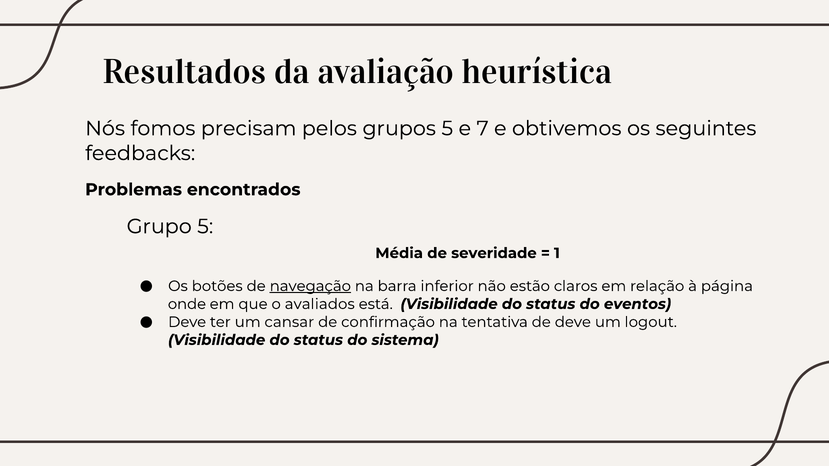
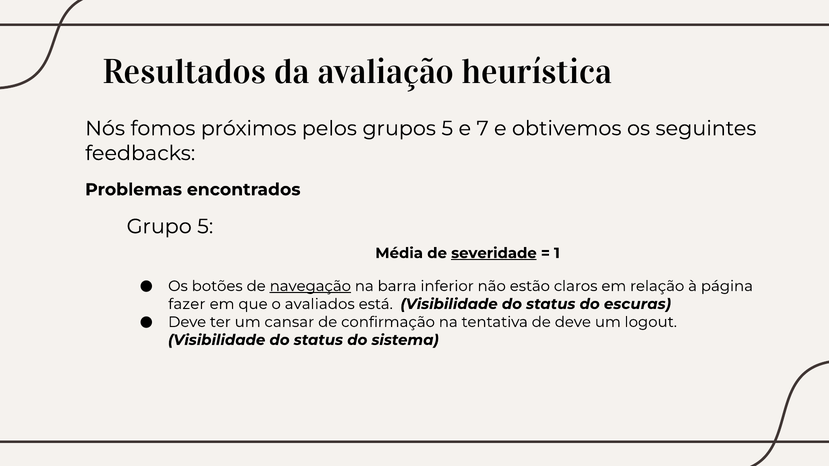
precisam: precisam -> próximos
severidade underline: none -> present
onde: onde -> fazer
eventos: eventos -> escuras
